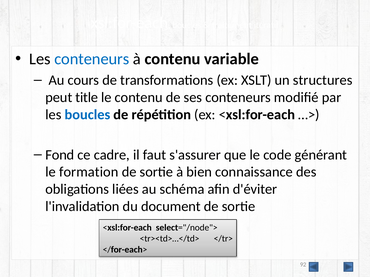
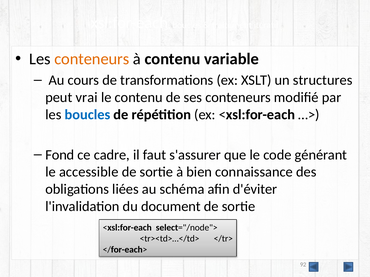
conteneurs at (92, 59) colour: blue -> orange
title: title -> vrai
formation: formation -> accessible
